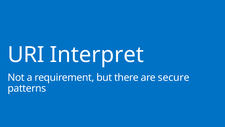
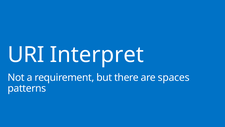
secure: secure -> spaces
